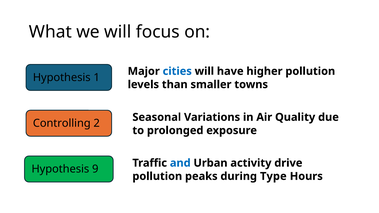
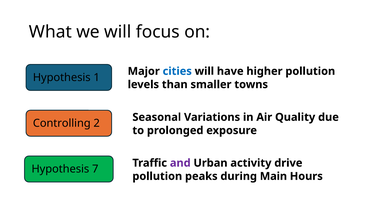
and colour: blue -> purple
9: 9 -> 7
Type: Type -> Main
